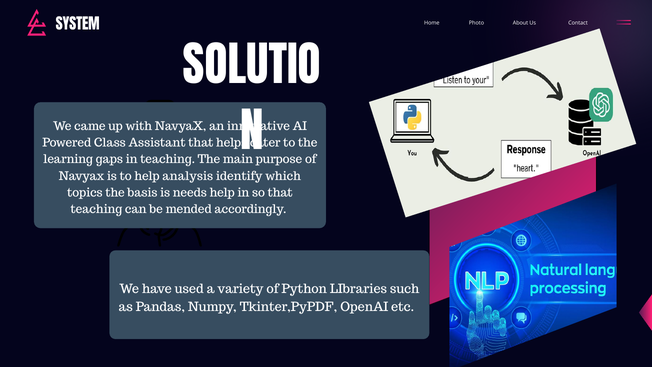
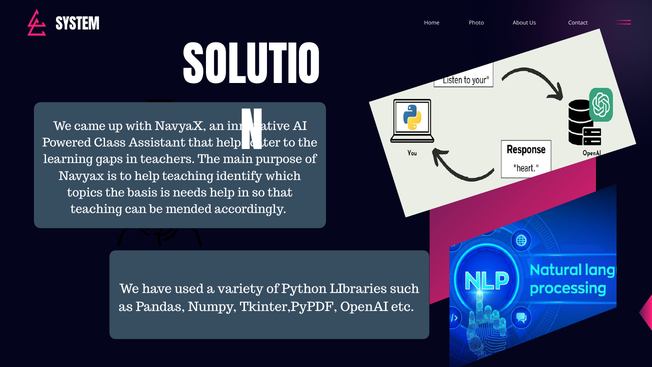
in teaching: teaching -> teachers
help analysis: analysis -> teaching
